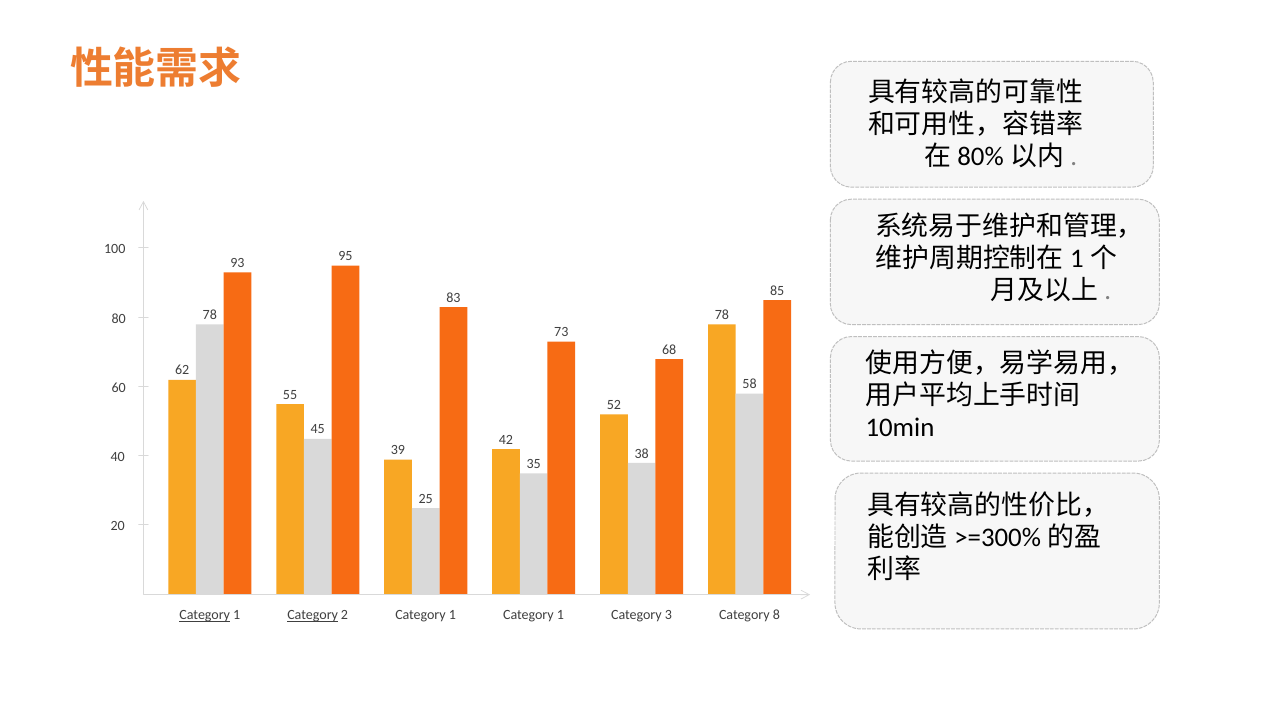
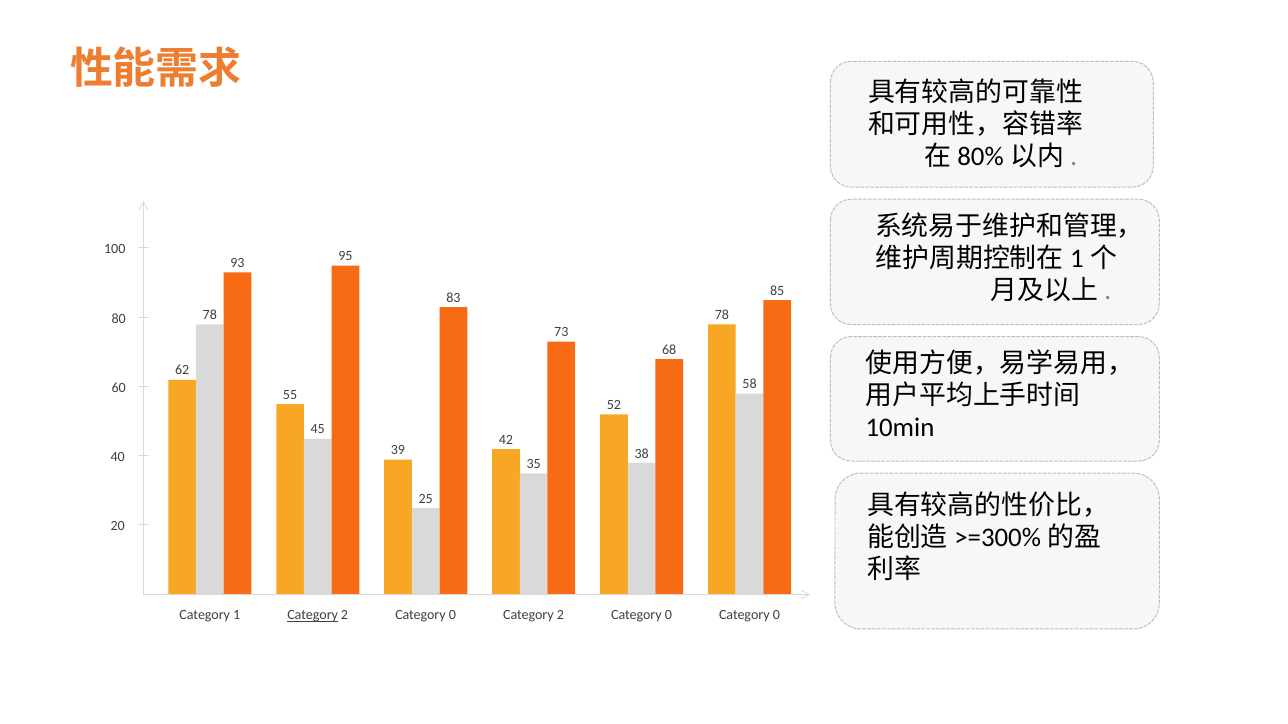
Category at (205, 615) underline: present -> none
1 at (452, 615): 1 -> 0
1 at (560, 615): 1 -> 2
3 at (668, 615): 3 -> 0
8 at (776, 615): 8 -> 0
